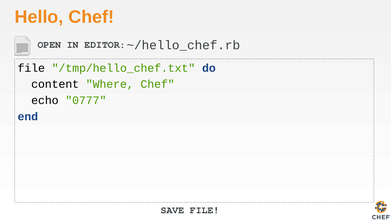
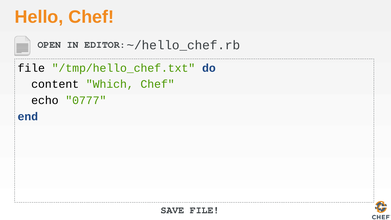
Where: Where -> Which
